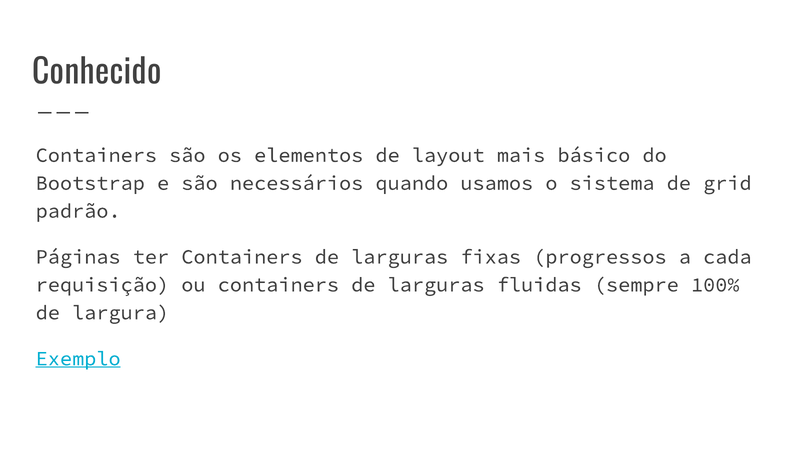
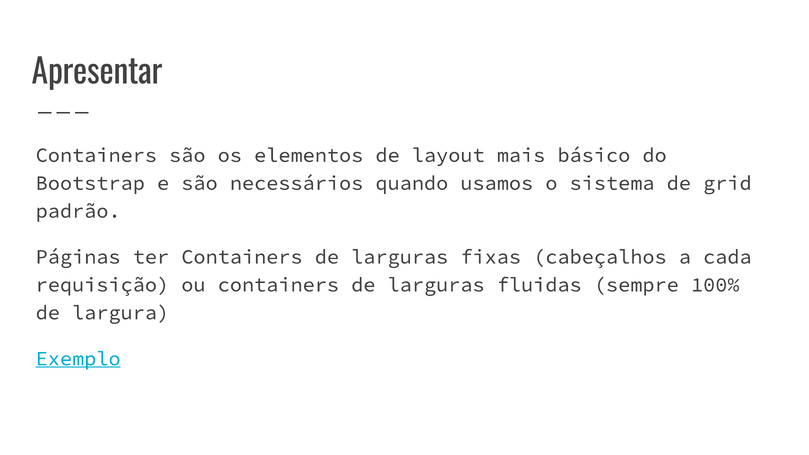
Conhecido: Conhecido -> Apresentar
progressos: progressos -> cabeçalhos
